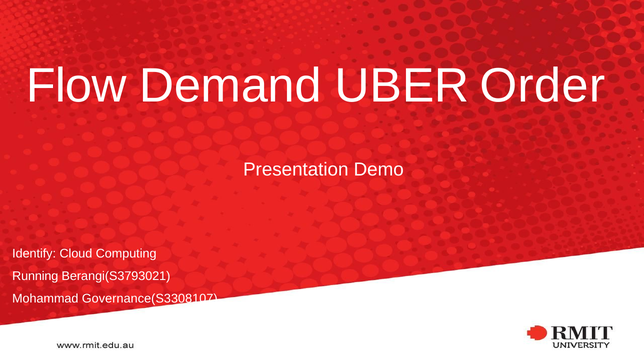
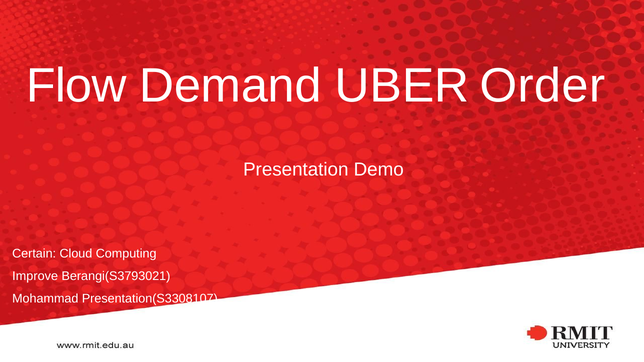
Identify: Identify -> Certain
Running: Running -> Improve
Governance(S3308107: Governance(S3308107 -> Presentation(S3308107
